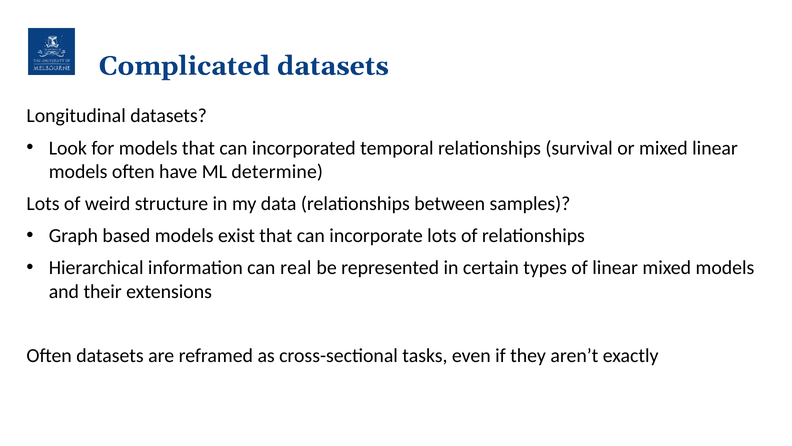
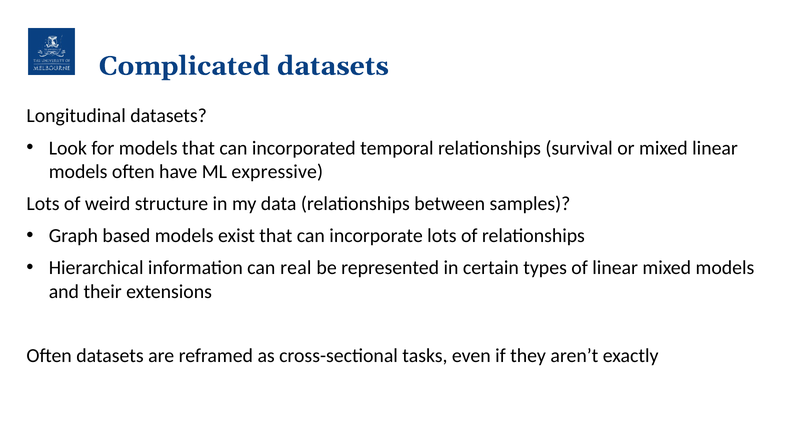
determine: determine -> expressive
